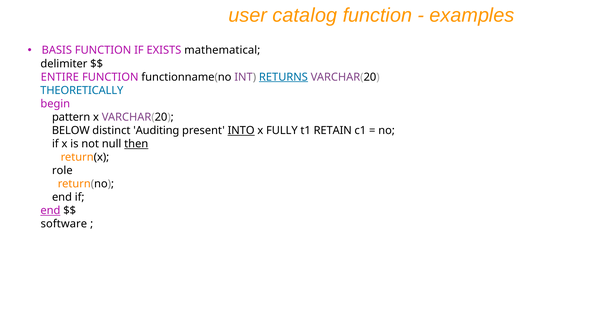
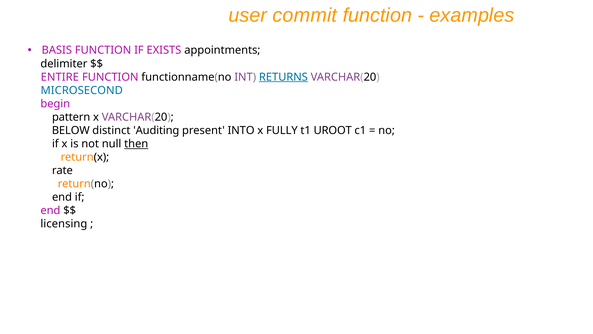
catalog: catalog -> commit
mathematical: mathematical -> appointments
THEORETICALLY: THEORETICALLY -> MICROSECOND
INTO underline: present -> none
RETAIN: RETAIN -> UROOT
role: role -> rate
end at (50, 210) underline: present -> none
software: software -> licensing
